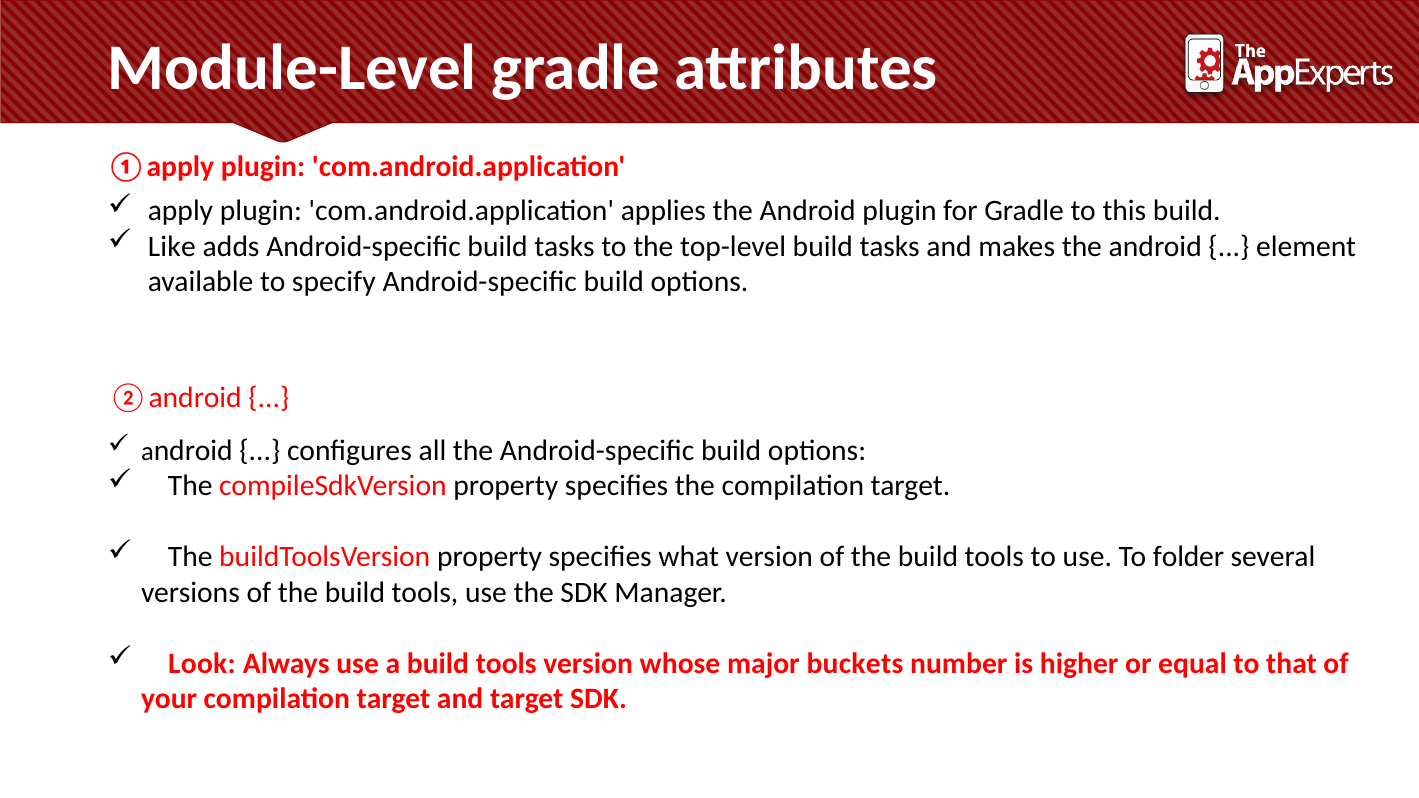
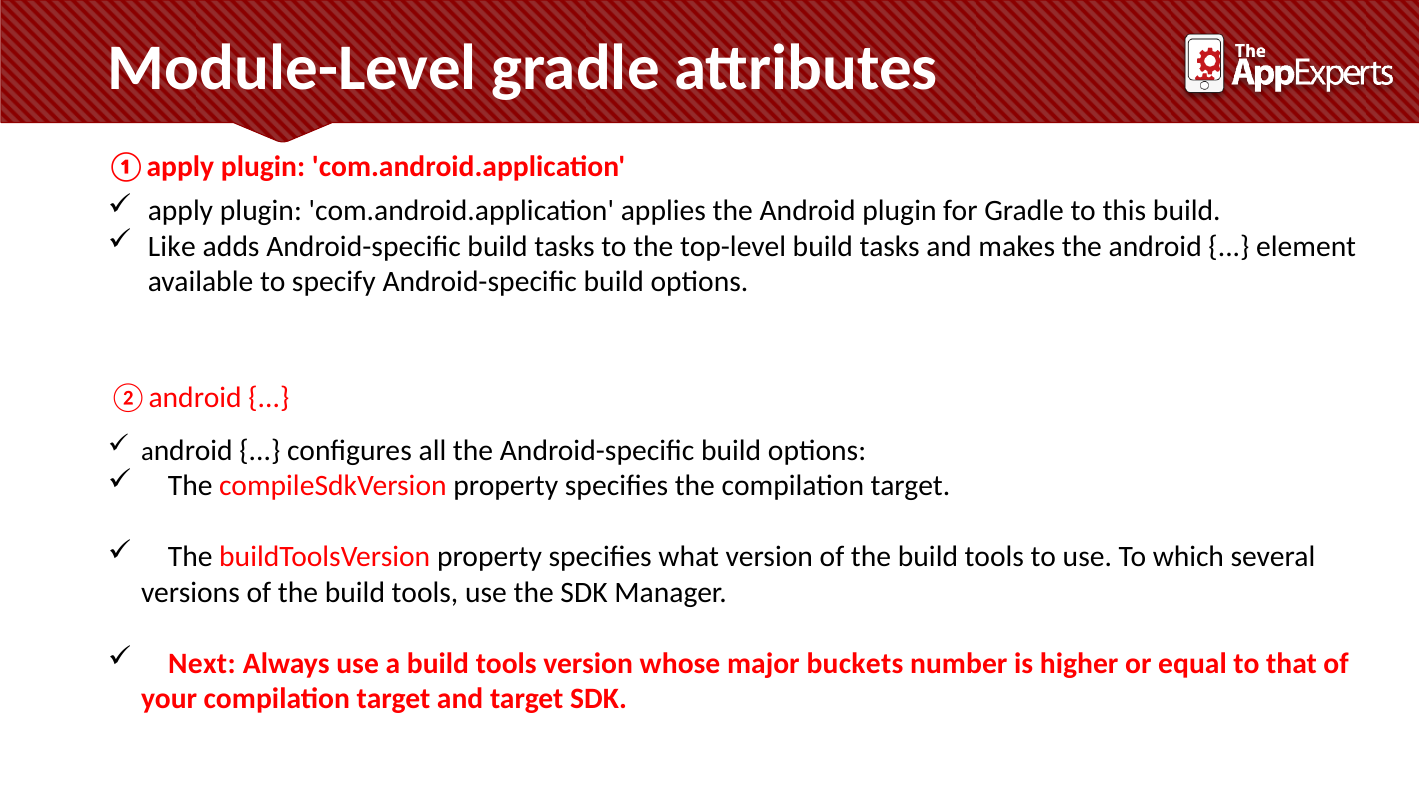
folder: folder -> which
Look: Look -> Next
